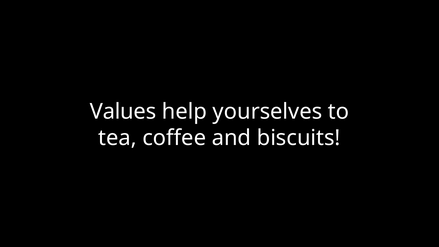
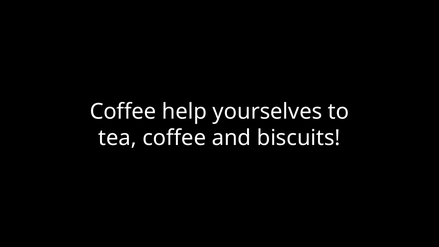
Values at (123, 112): Values -> Coffee
